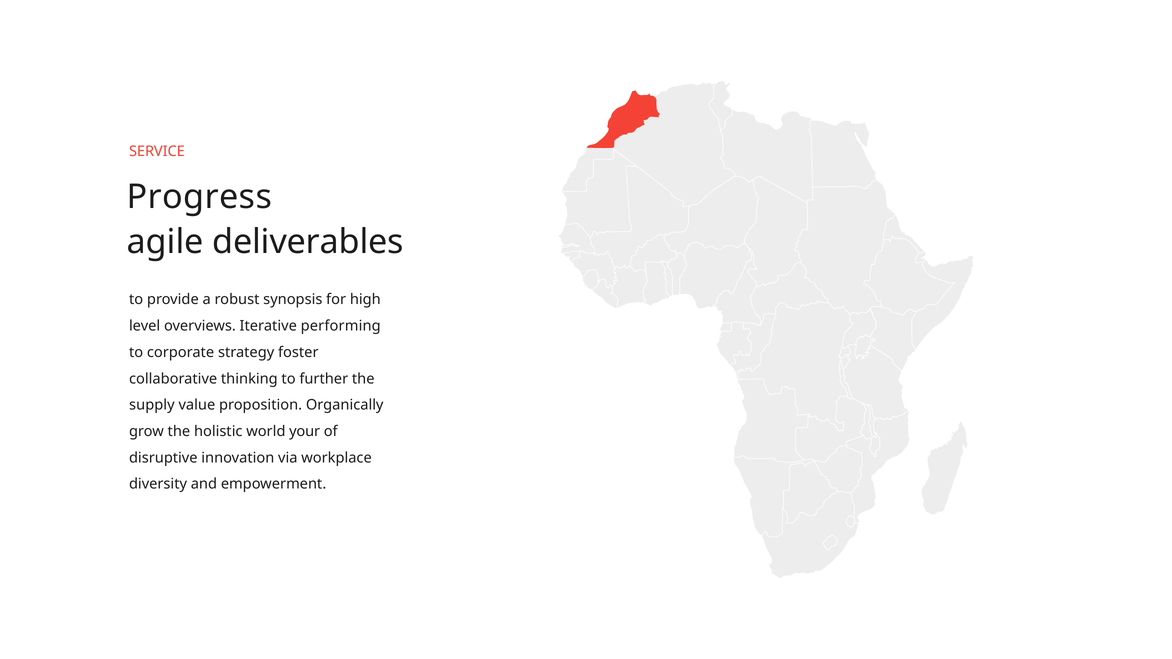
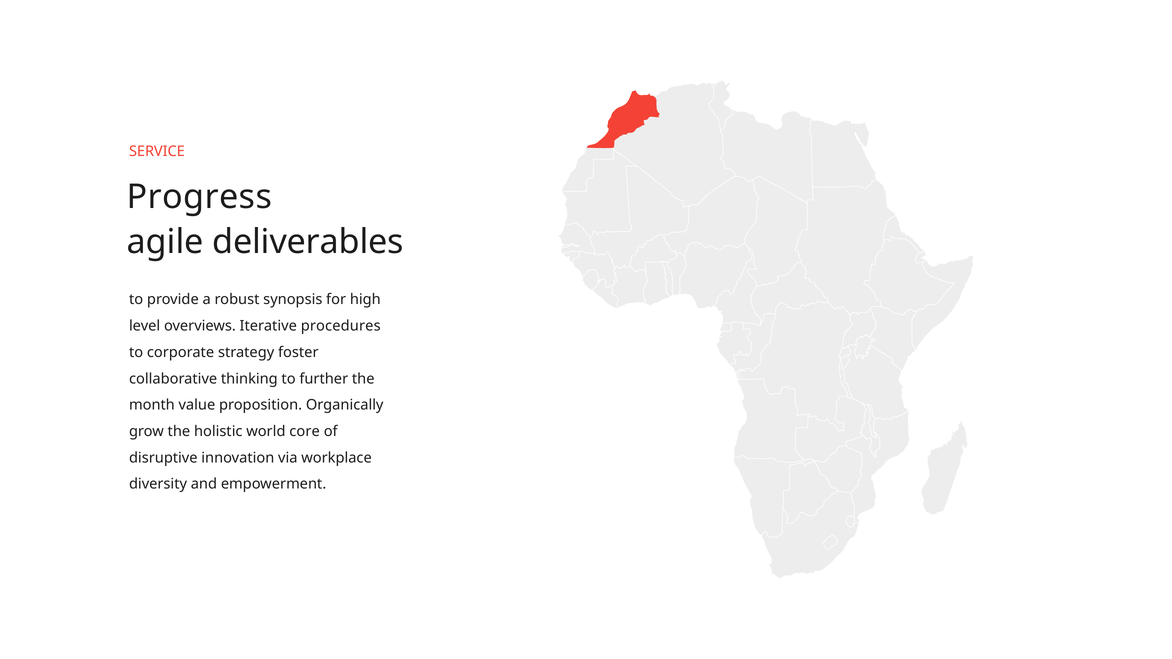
performing: performing -> procedures
supply: supply -> month
your: your -> core
